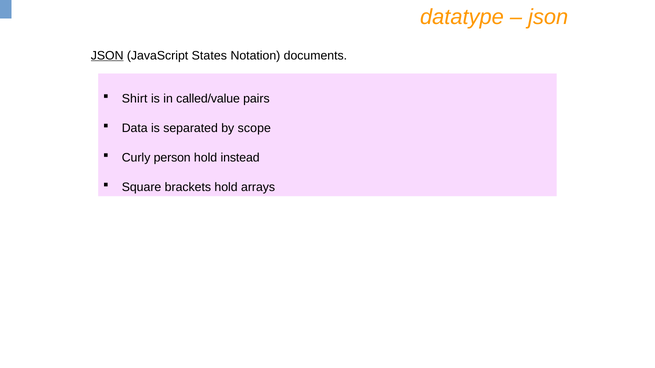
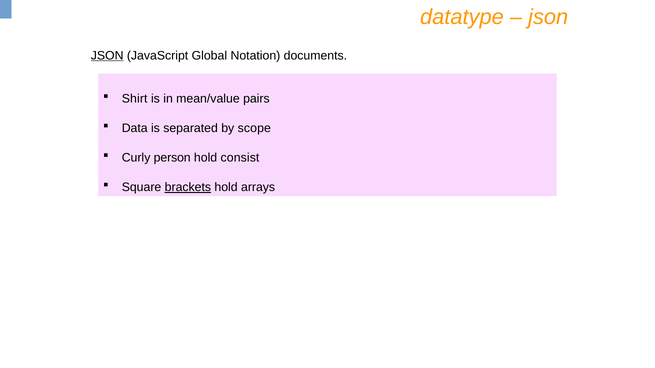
States: States -> Global
called/value: called/value -> mean/value
instead: instead -> consist
brackets underline: none -> present
